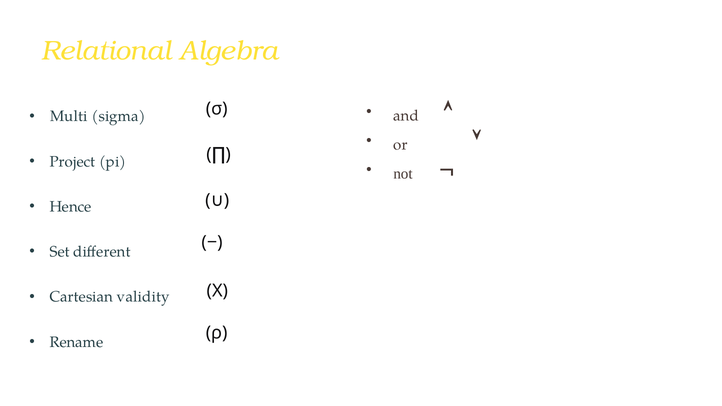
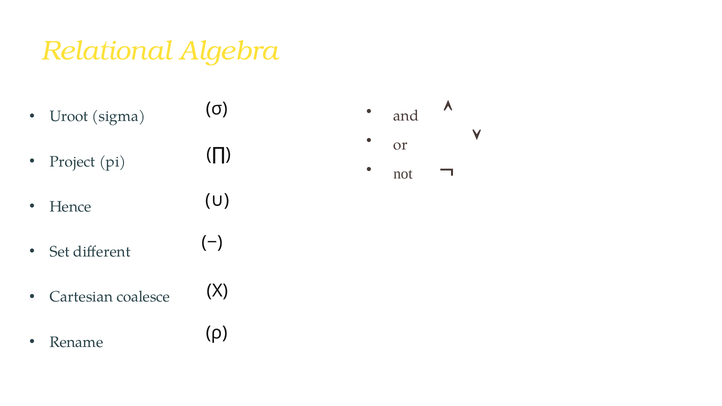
Multi: Multi -> Uroot
validity: validity -> coalesce
